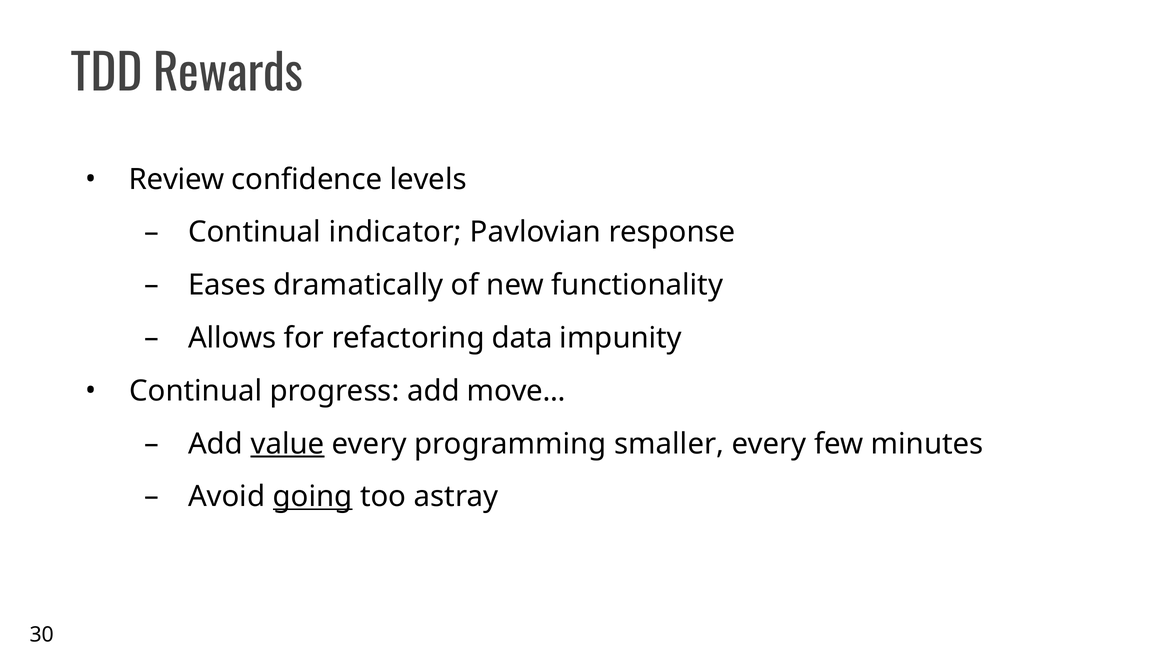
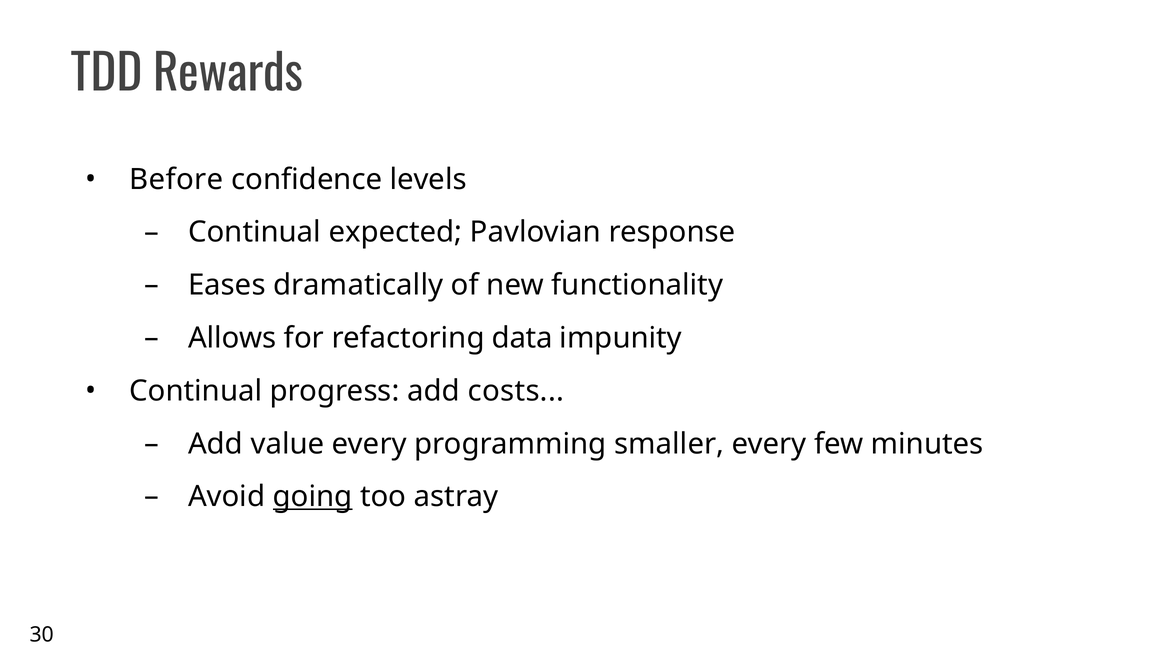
Review: Review -> Before
indicator: indicator -> expected
move: move -> costs
value underline: present -> none
